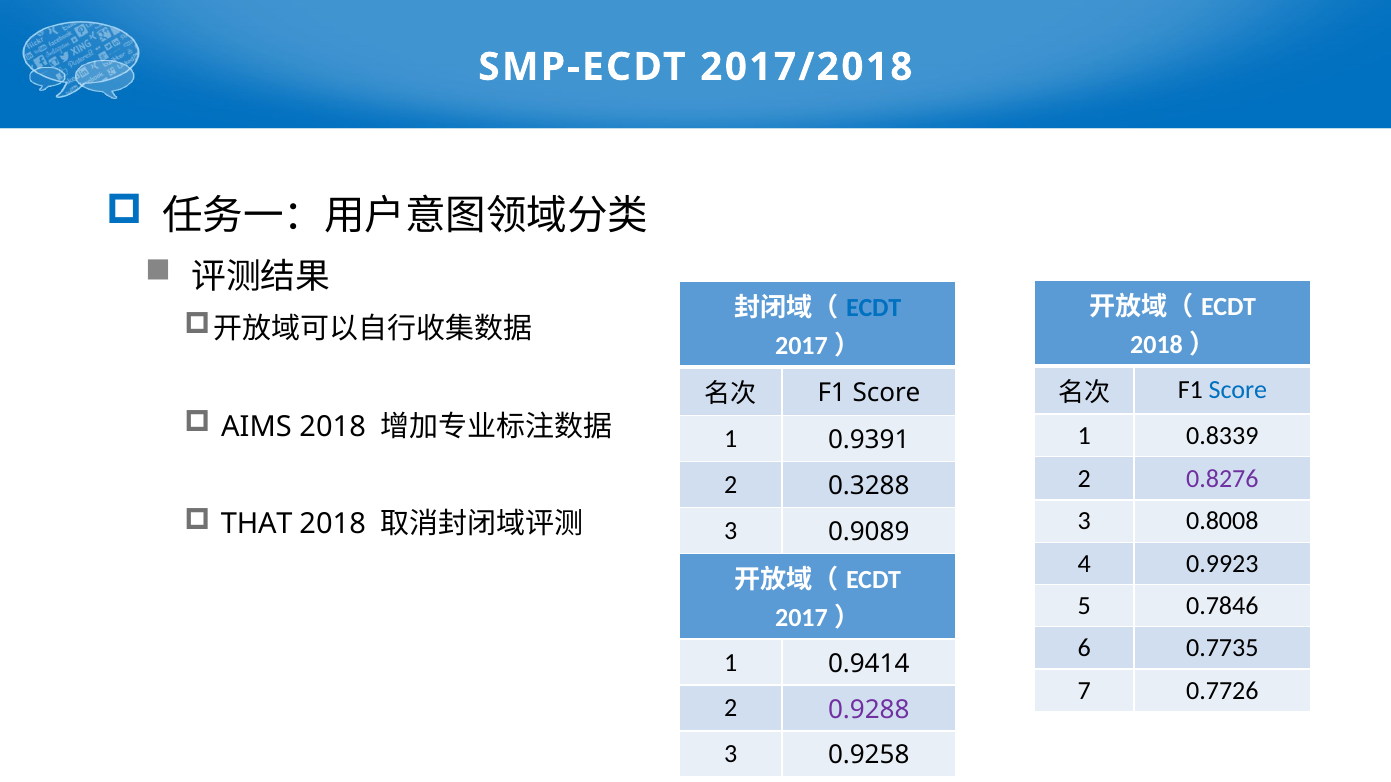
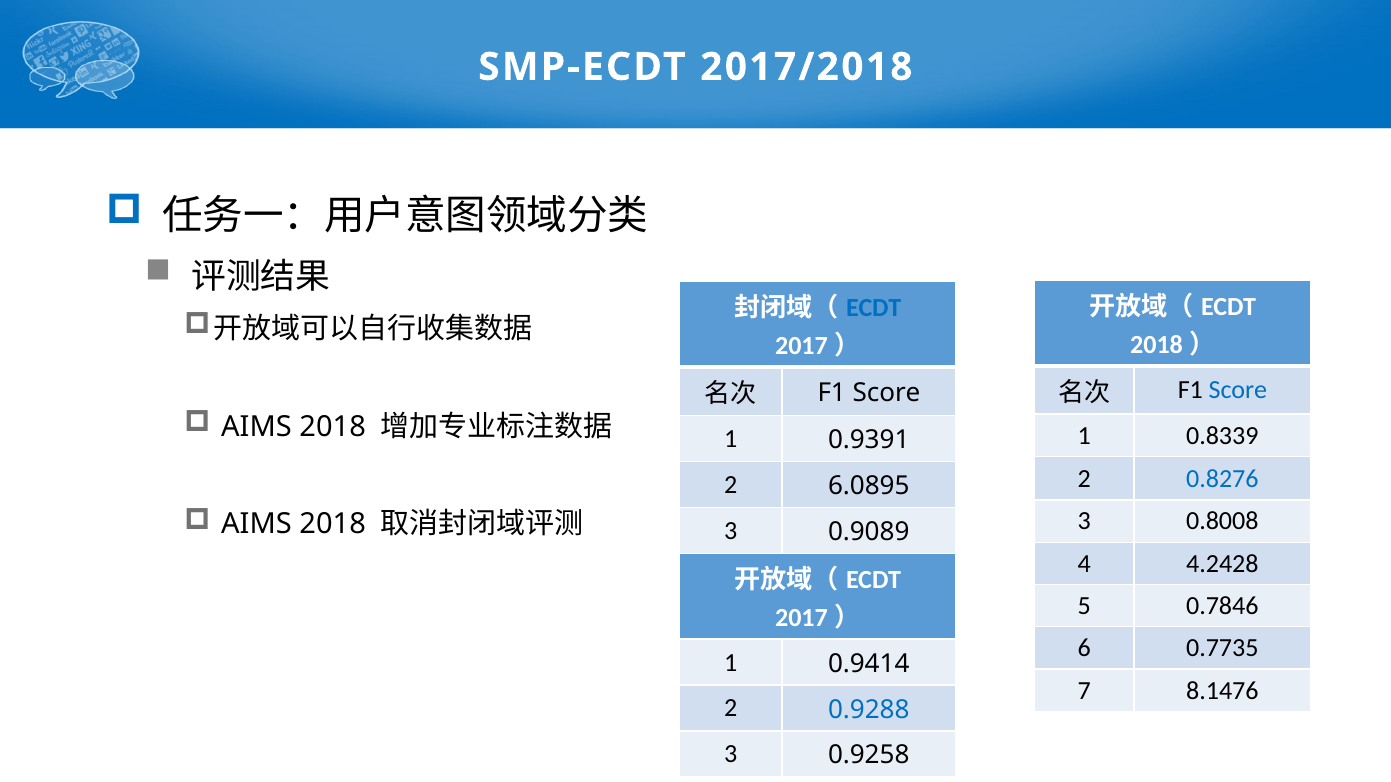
0.8276 colour: purple -> blue
0.3288: 0.3288 -> 6.0895
THAT at (257, 525): THAT -> AIMS
0.9923: 0.9923 -> 4.2428
0.7726: 0.7726 -> 8.1476
0.9288 colour: purple -> blue
